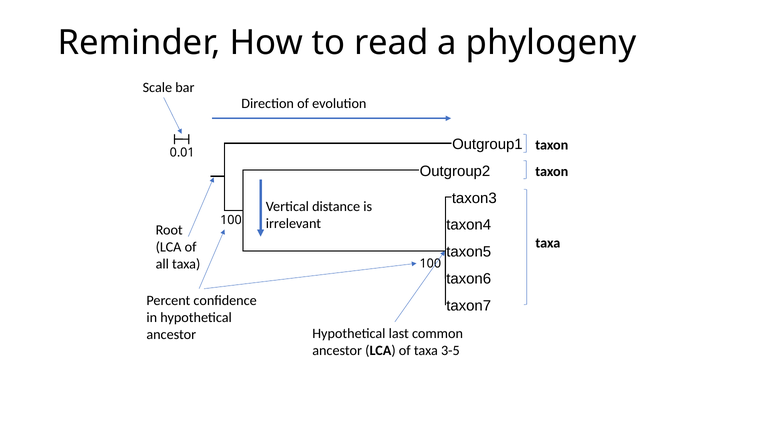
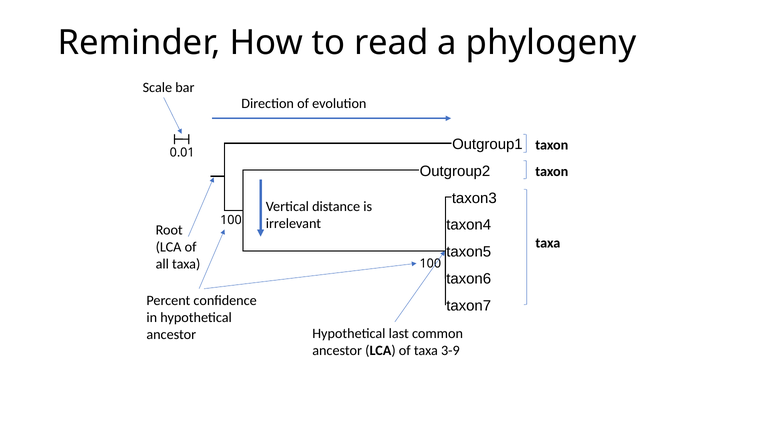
3-5: 3-5 -> 3-9
